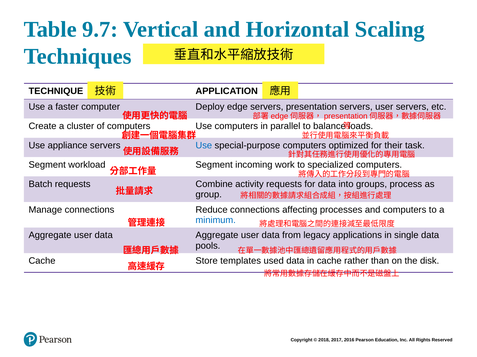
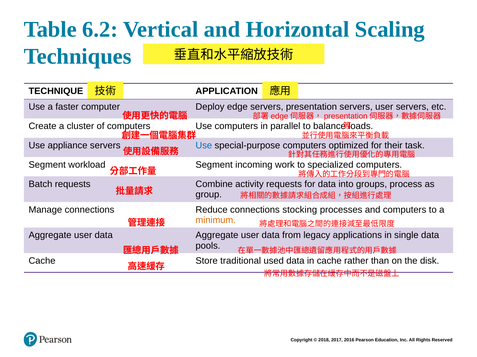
9.7: 9.7 -> 6.2
affecting: affecting -> stocking
minimum colour: blue -> orange
templates: templates -> traditional
